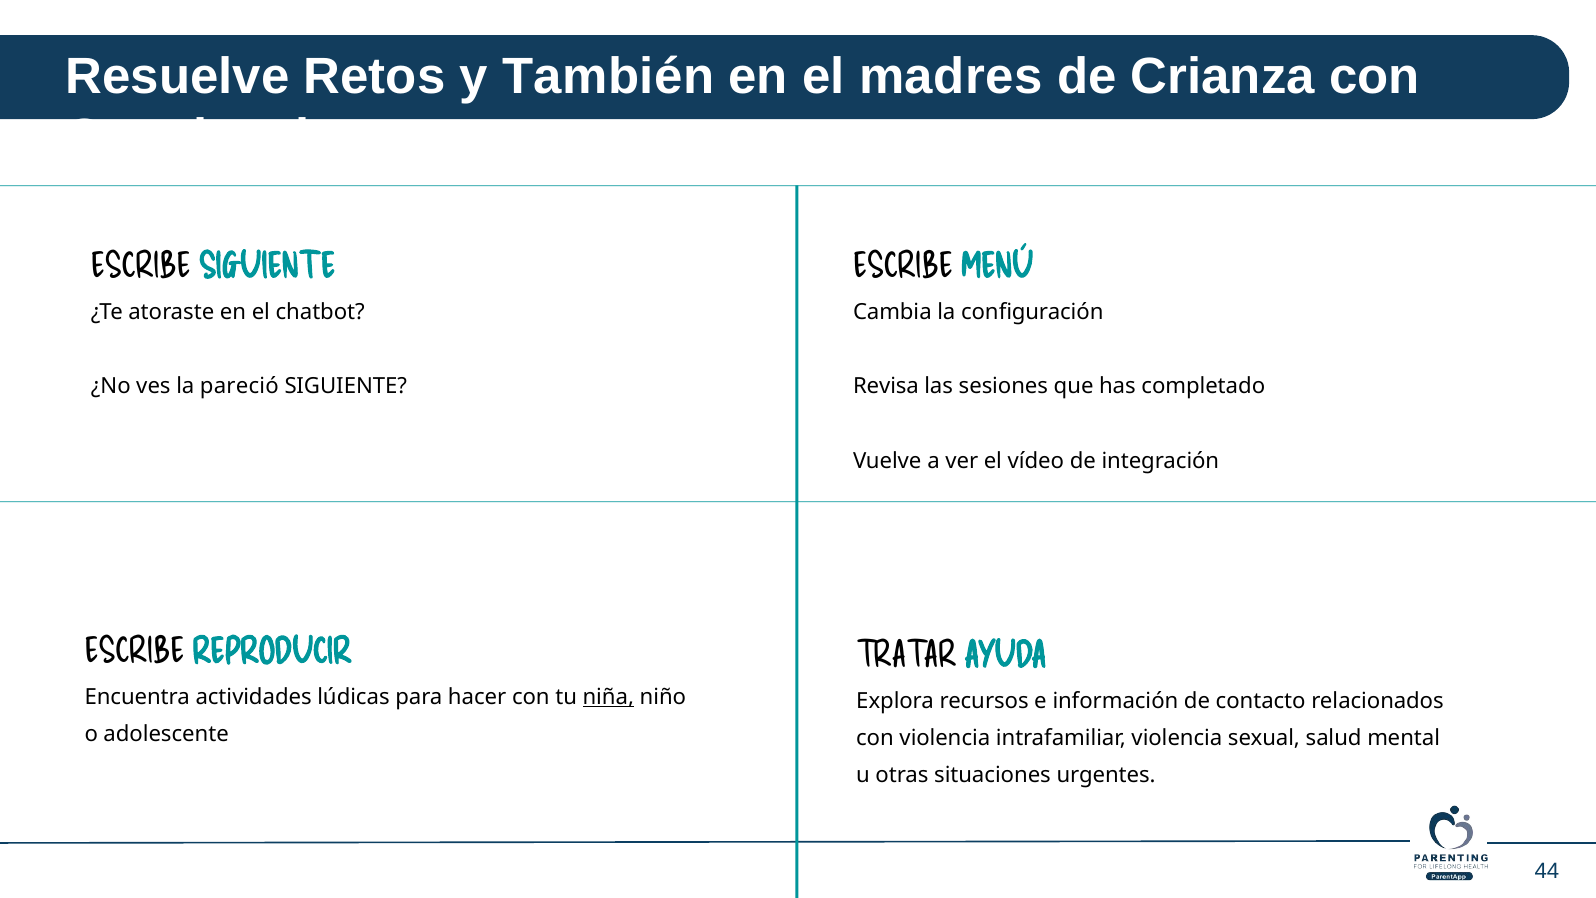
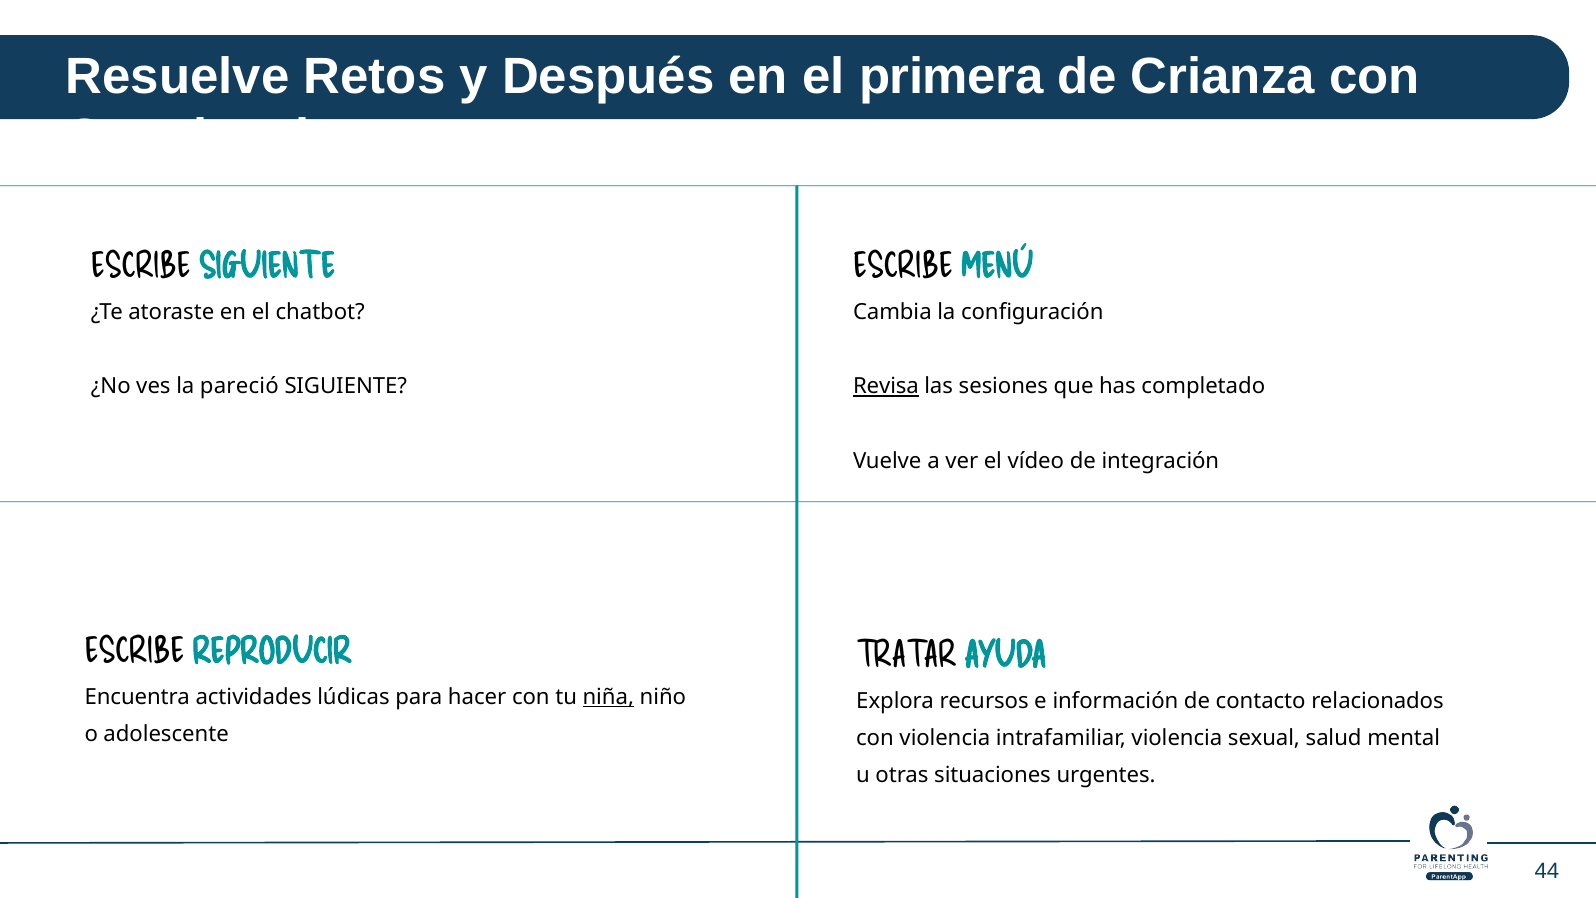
También: También -> Después
madres: madres -> primera
Revisa underline: none -> present
